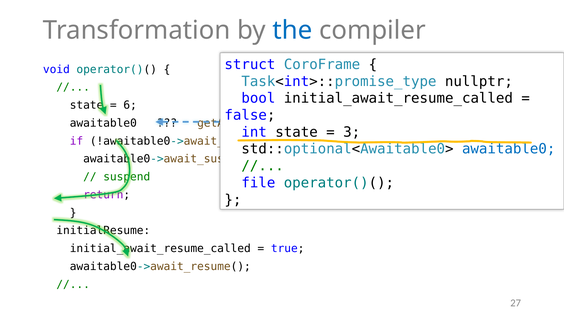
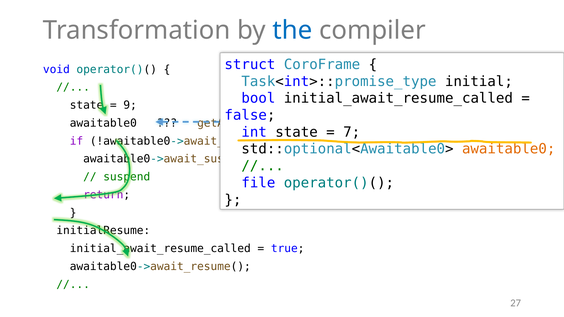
nullptr: nullptr -> initial
6: 6 -> 9
3: 3 -> 7
awaitable0 at (509, 149) colour: blue -> orange
